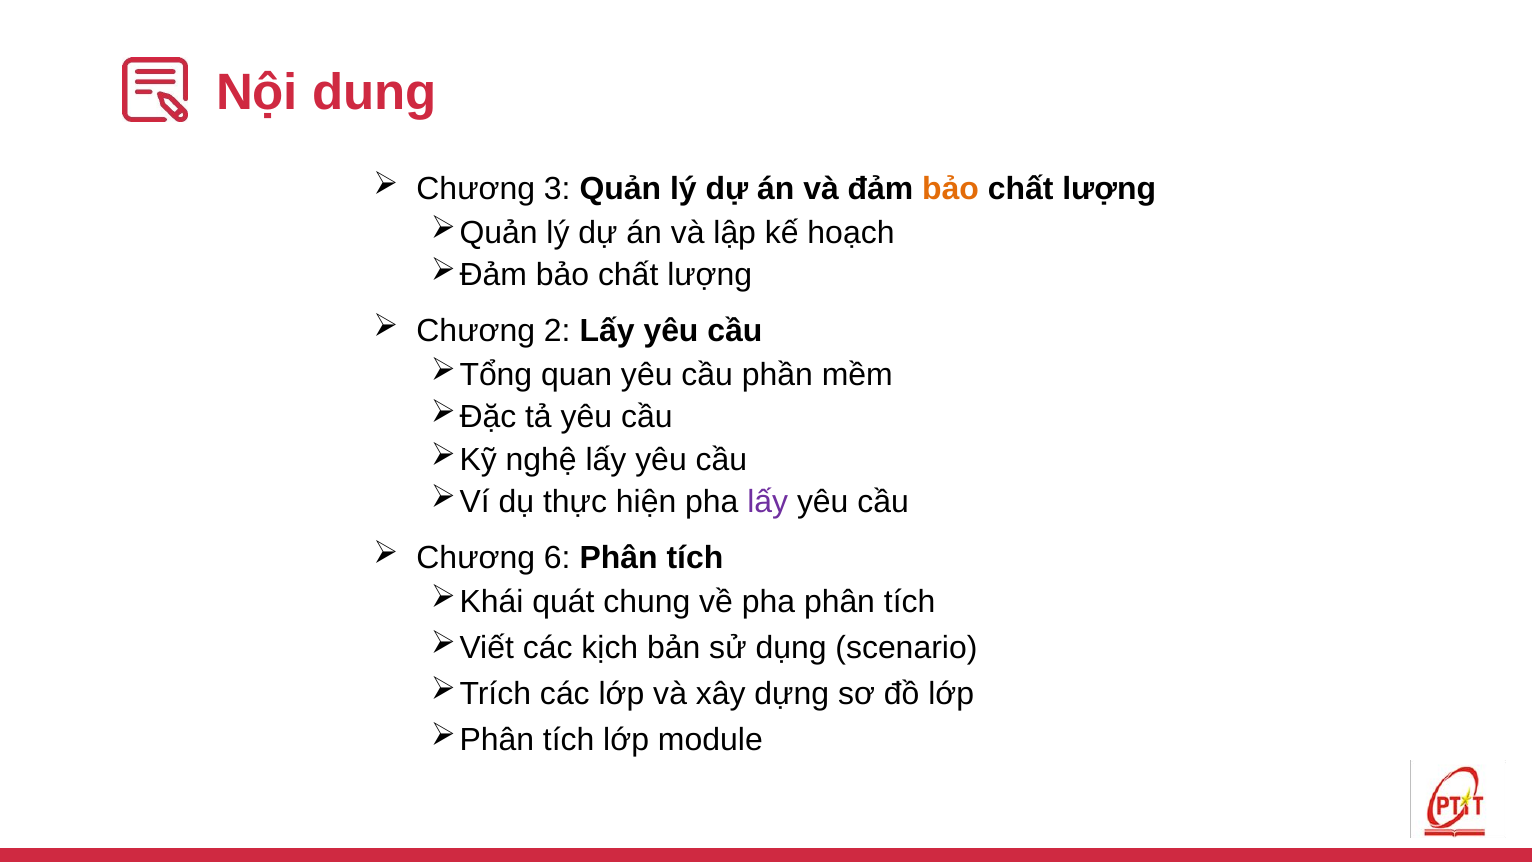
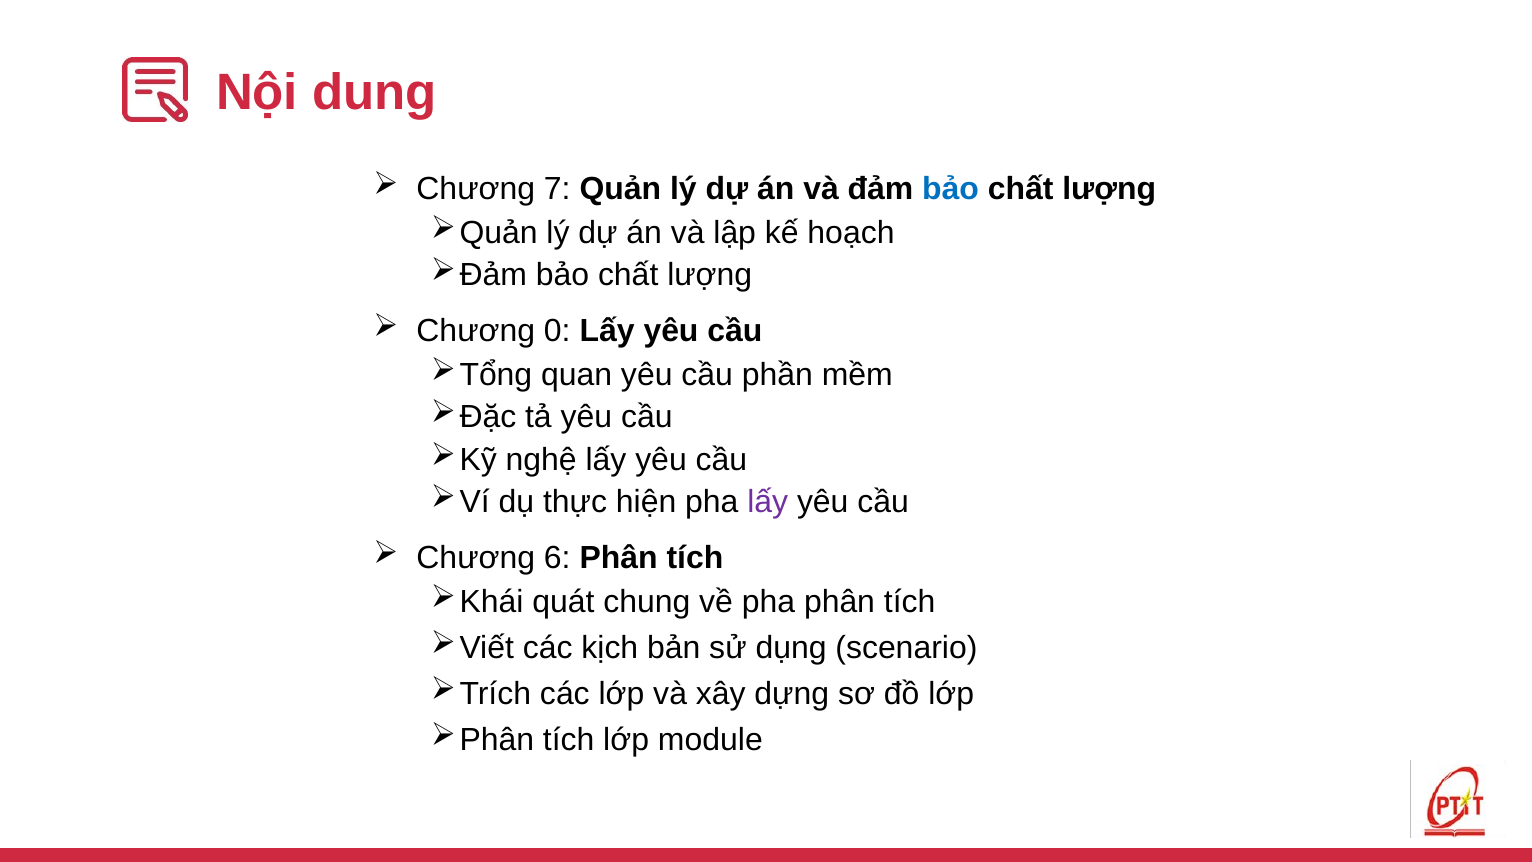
3: 3 -> 7
bảo at (951, 189) colour: orange -> blue
2: 2 -> 0
